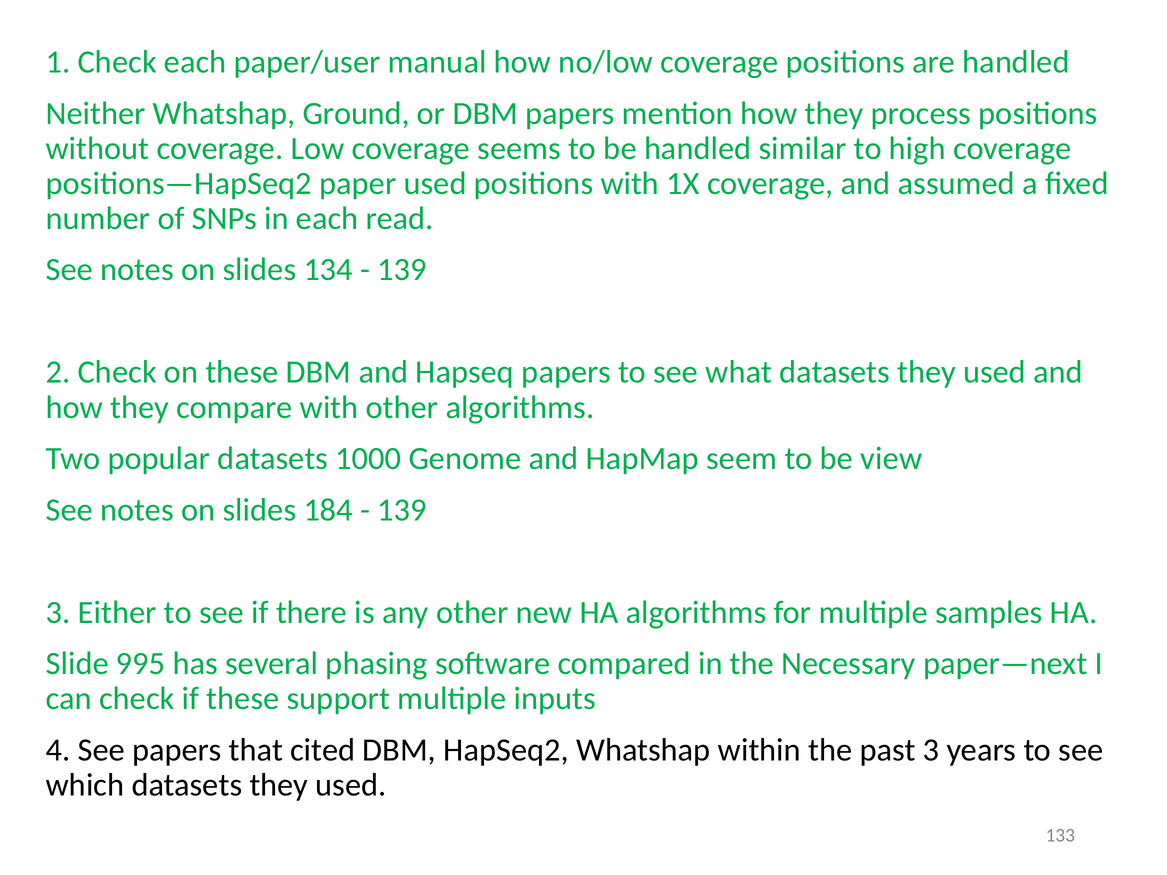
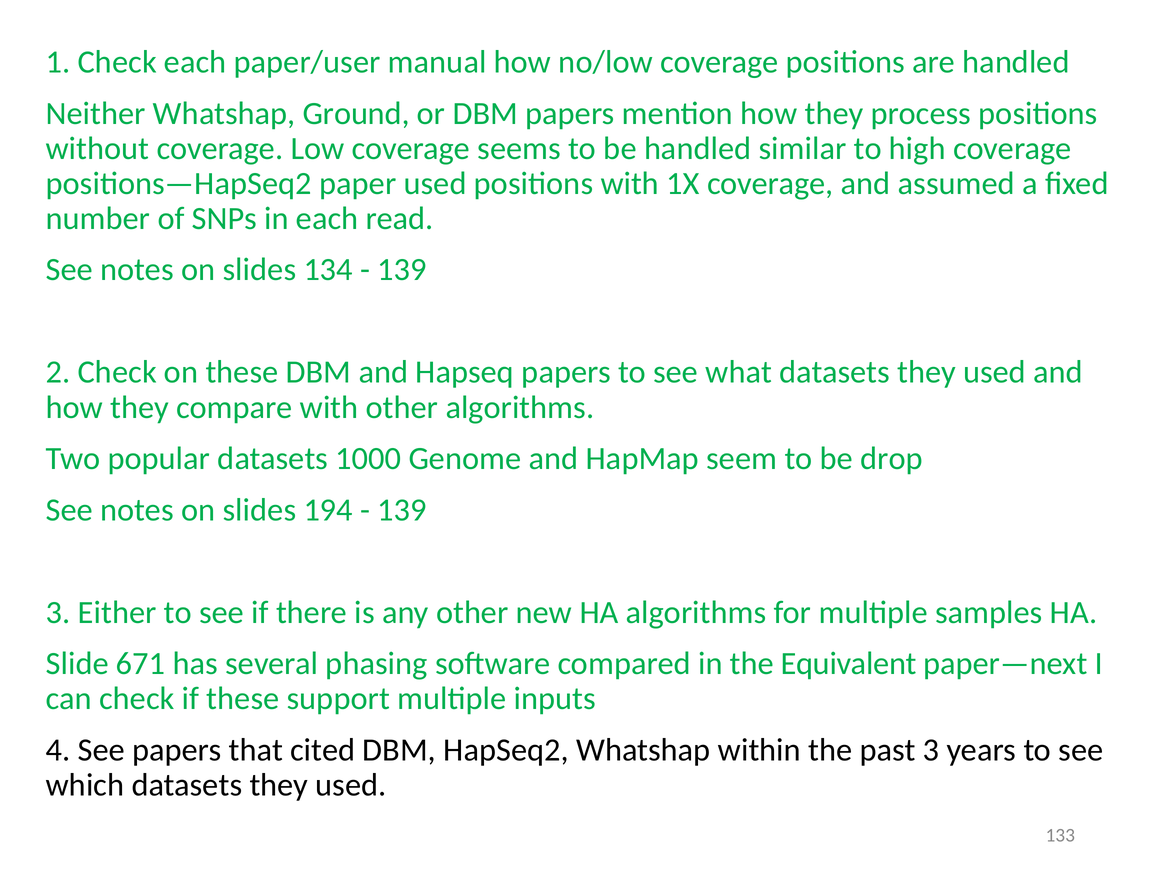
view: view -> drop
184: 184 -> 194
995: 995 -> 671
Necessary: Necessary -> Equivalent
